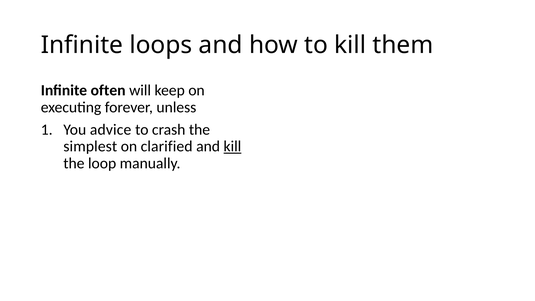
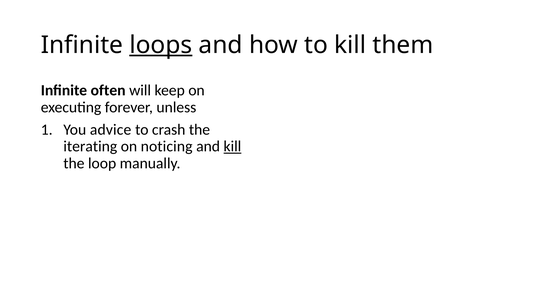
loops underline: none -> present
simplest: simplest -> iterating
clarified: clarified -> noticing
